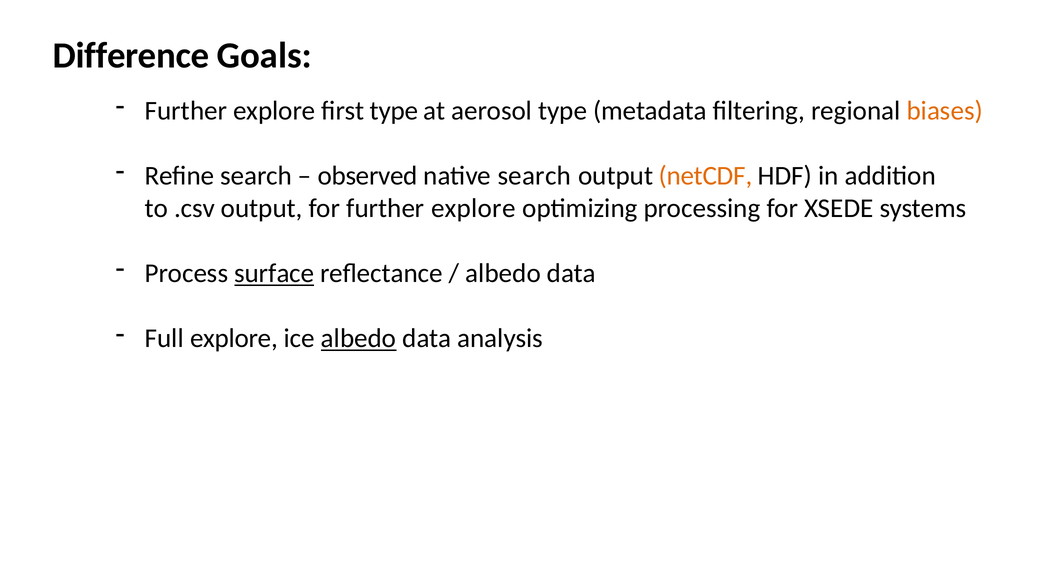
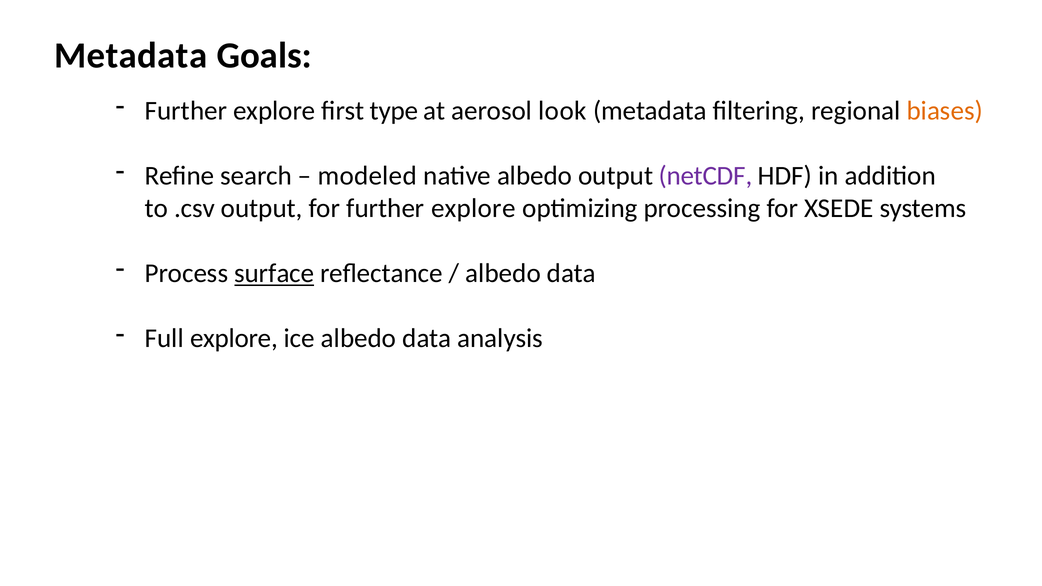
Difference at (131, 56): Difference -> Metadata
aerosol type: type -> look
observed: observed -> modeled
native search: search -> albedo
netCDF colour: orange -> purple
albedo at (359, 339) underline: present -> none
